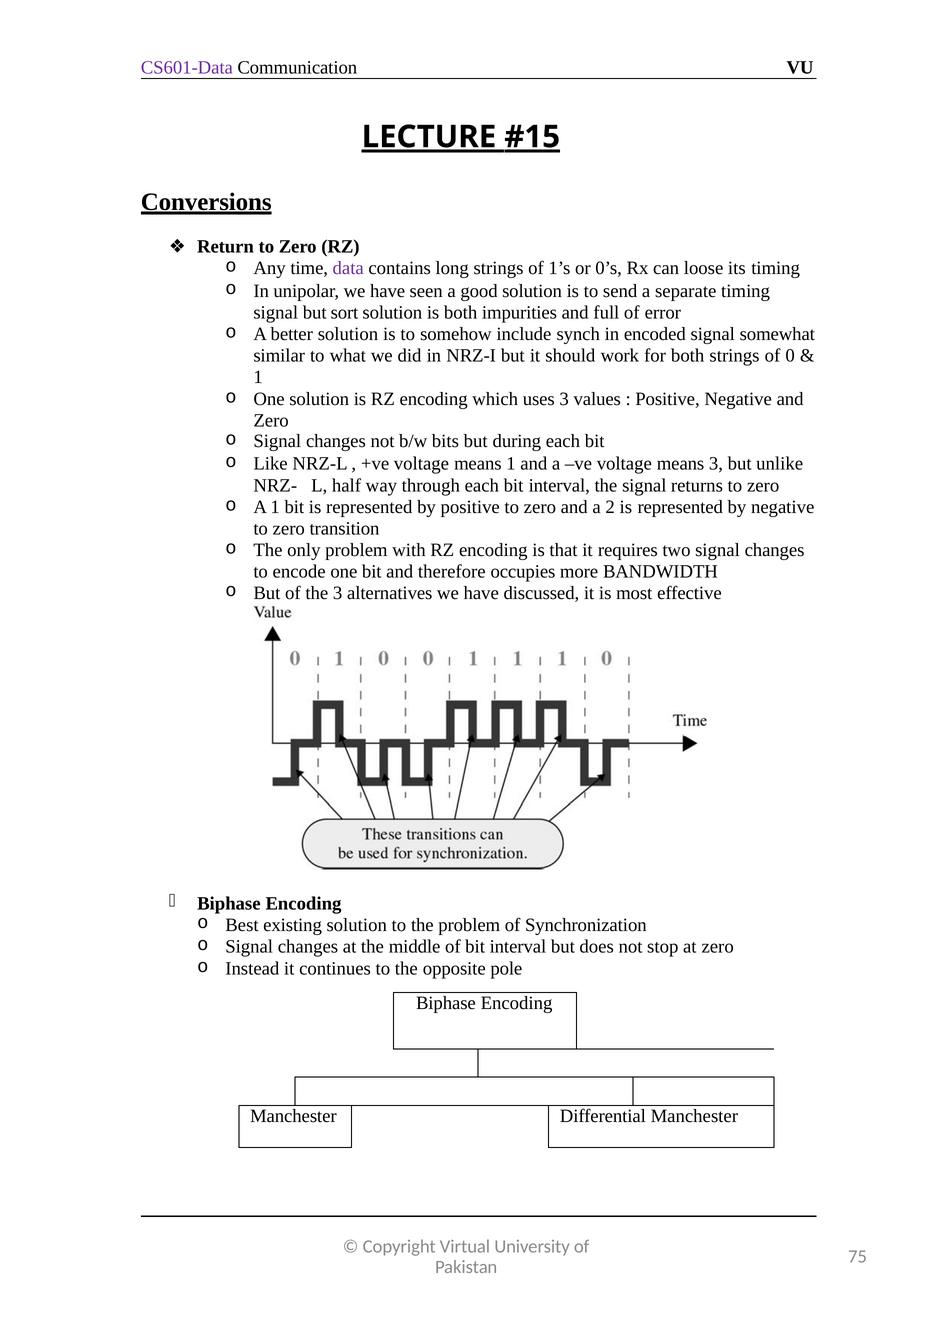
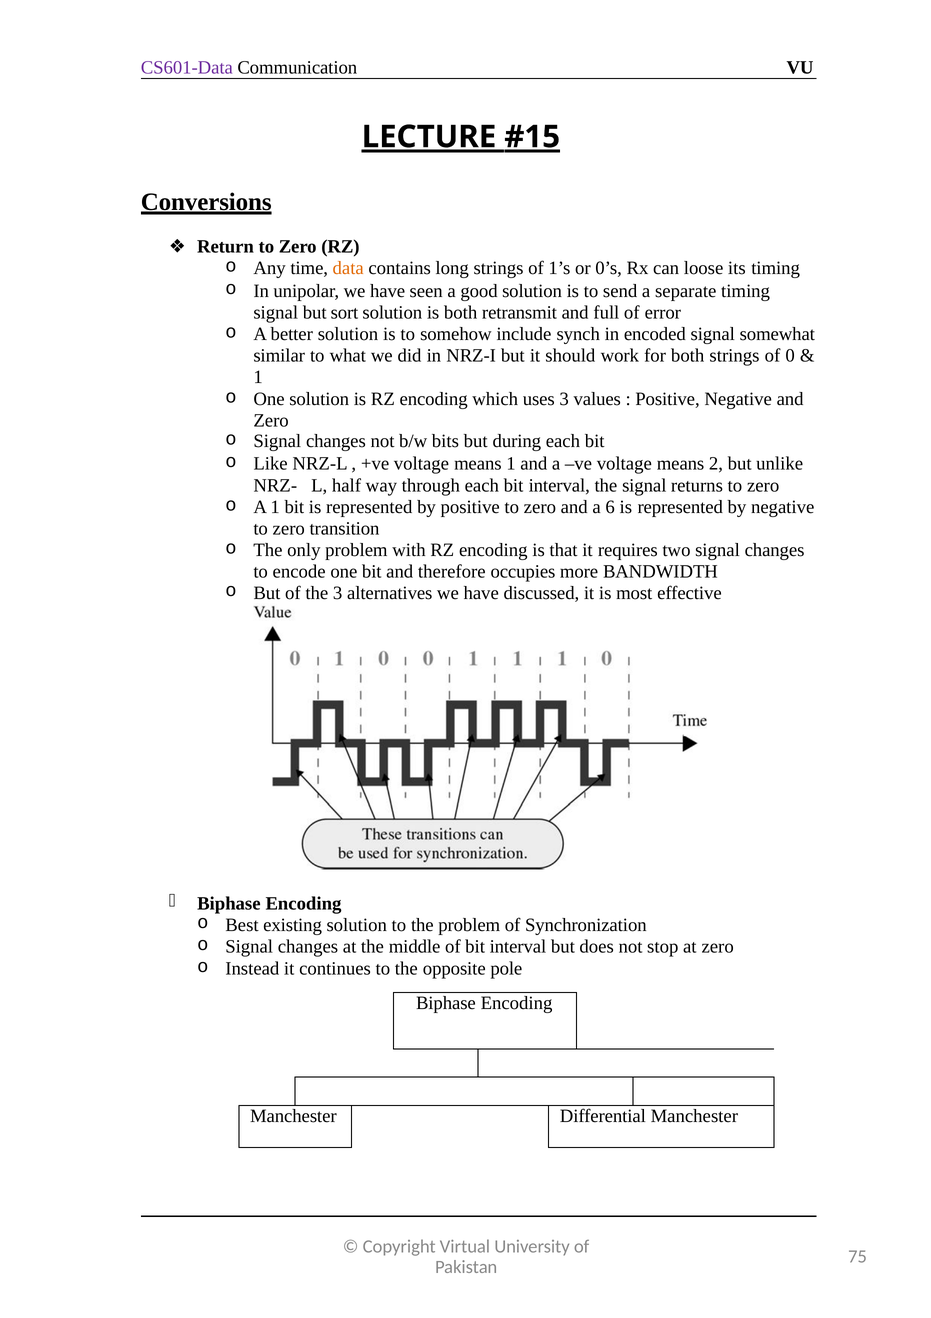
data colour: purple -> orange
impurities: impurities -> retransmit
means 3: 3 -> 2
2: 2 -> 6
